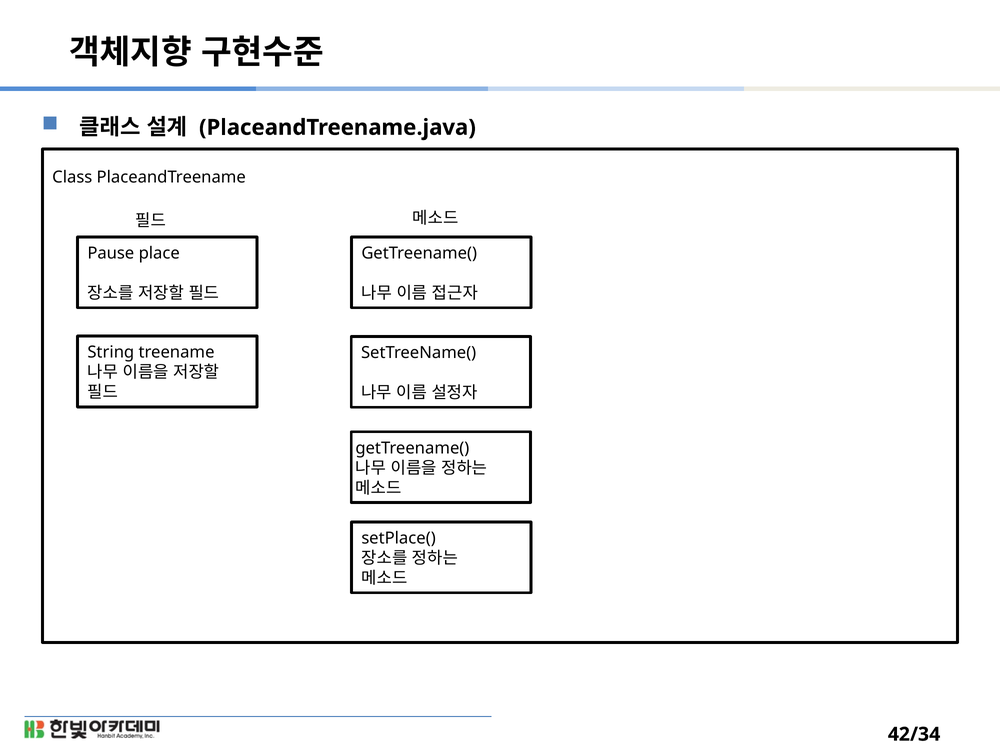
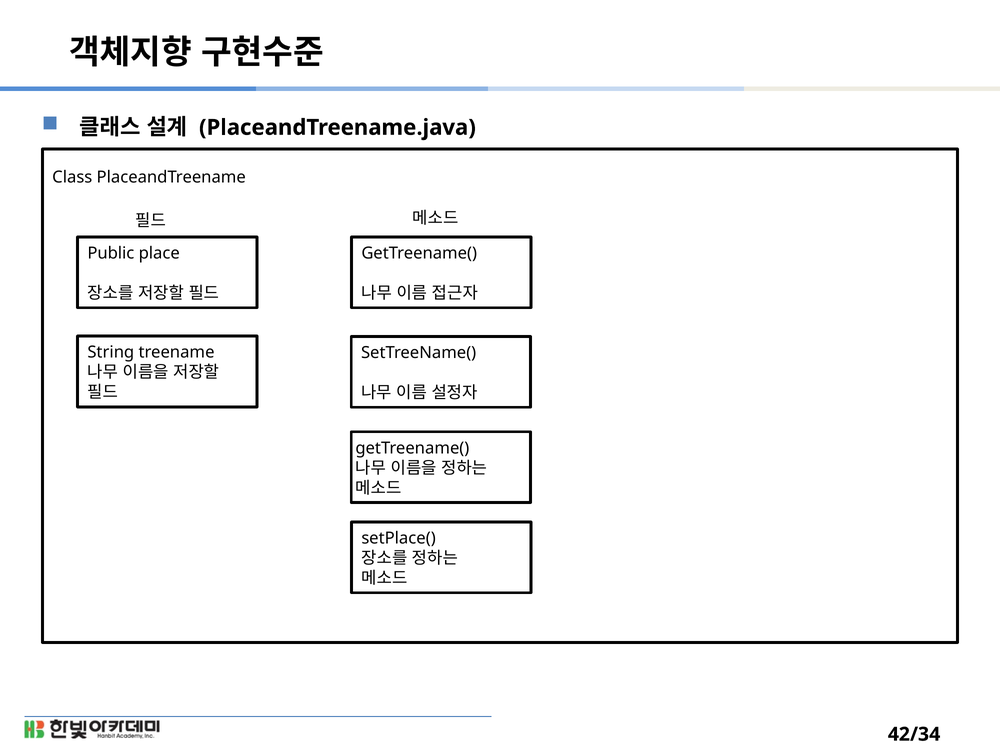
Pause: Pause -> Public
